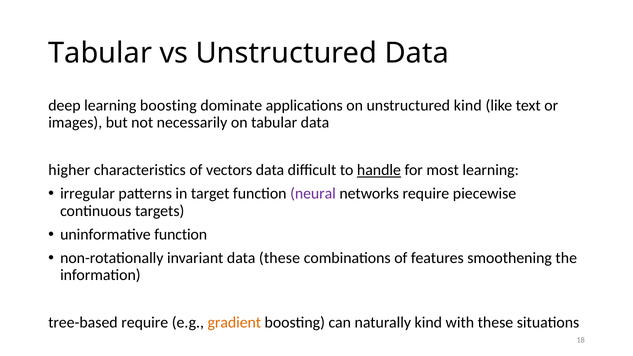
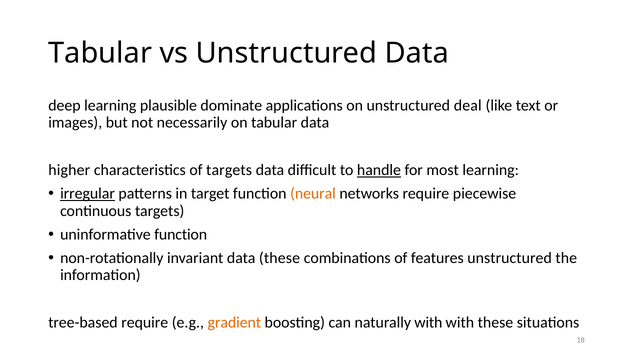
learning boosting: boosting -> plausible
unstructured kind: kind -> deal
of vectors: vectors -> targets
irregular underline: none -> present
neural colour: purple -> orange
features smoothening: smoothening -> unstructured
naturally kind: kind -> with
